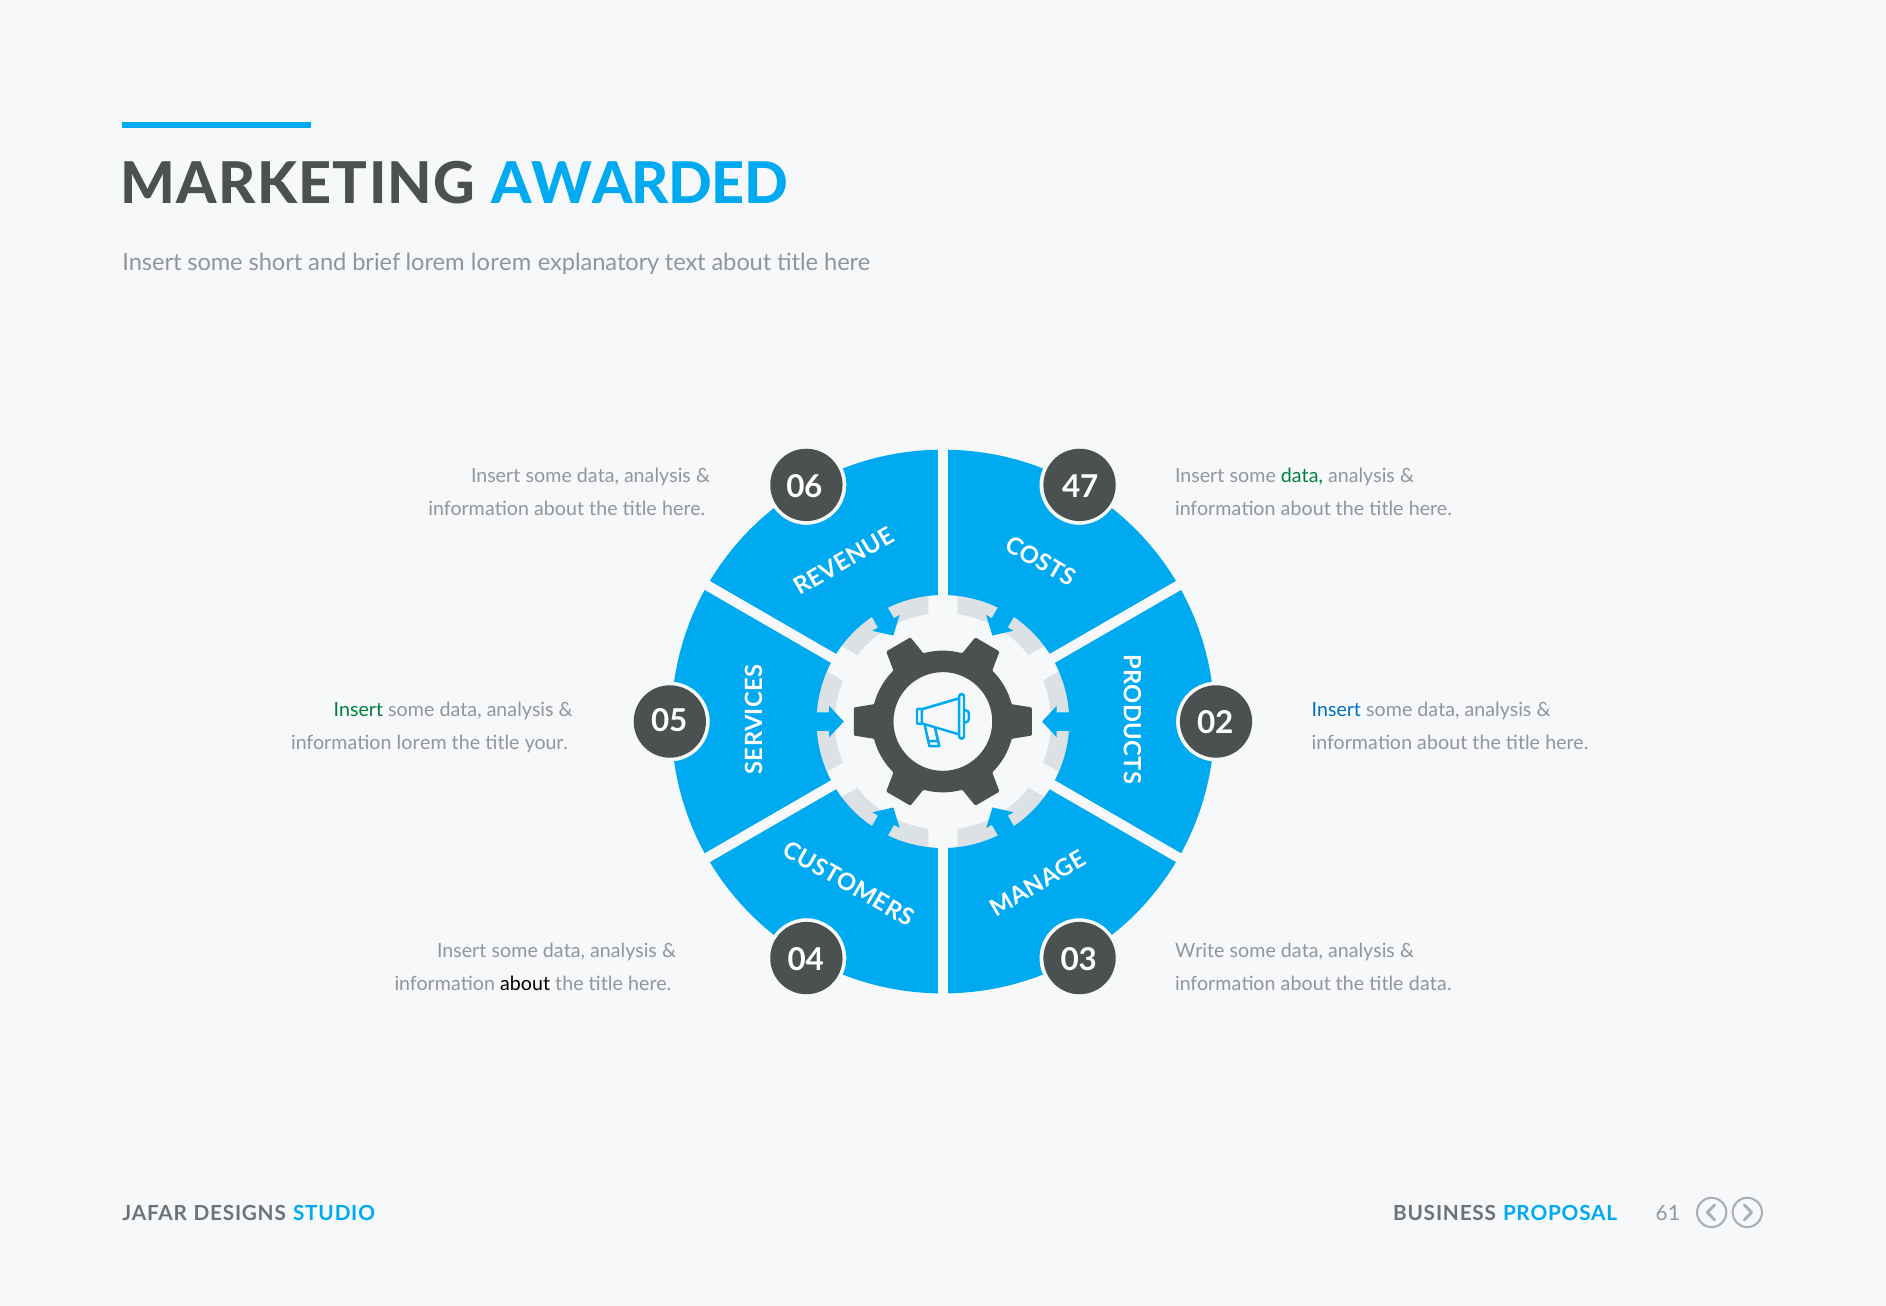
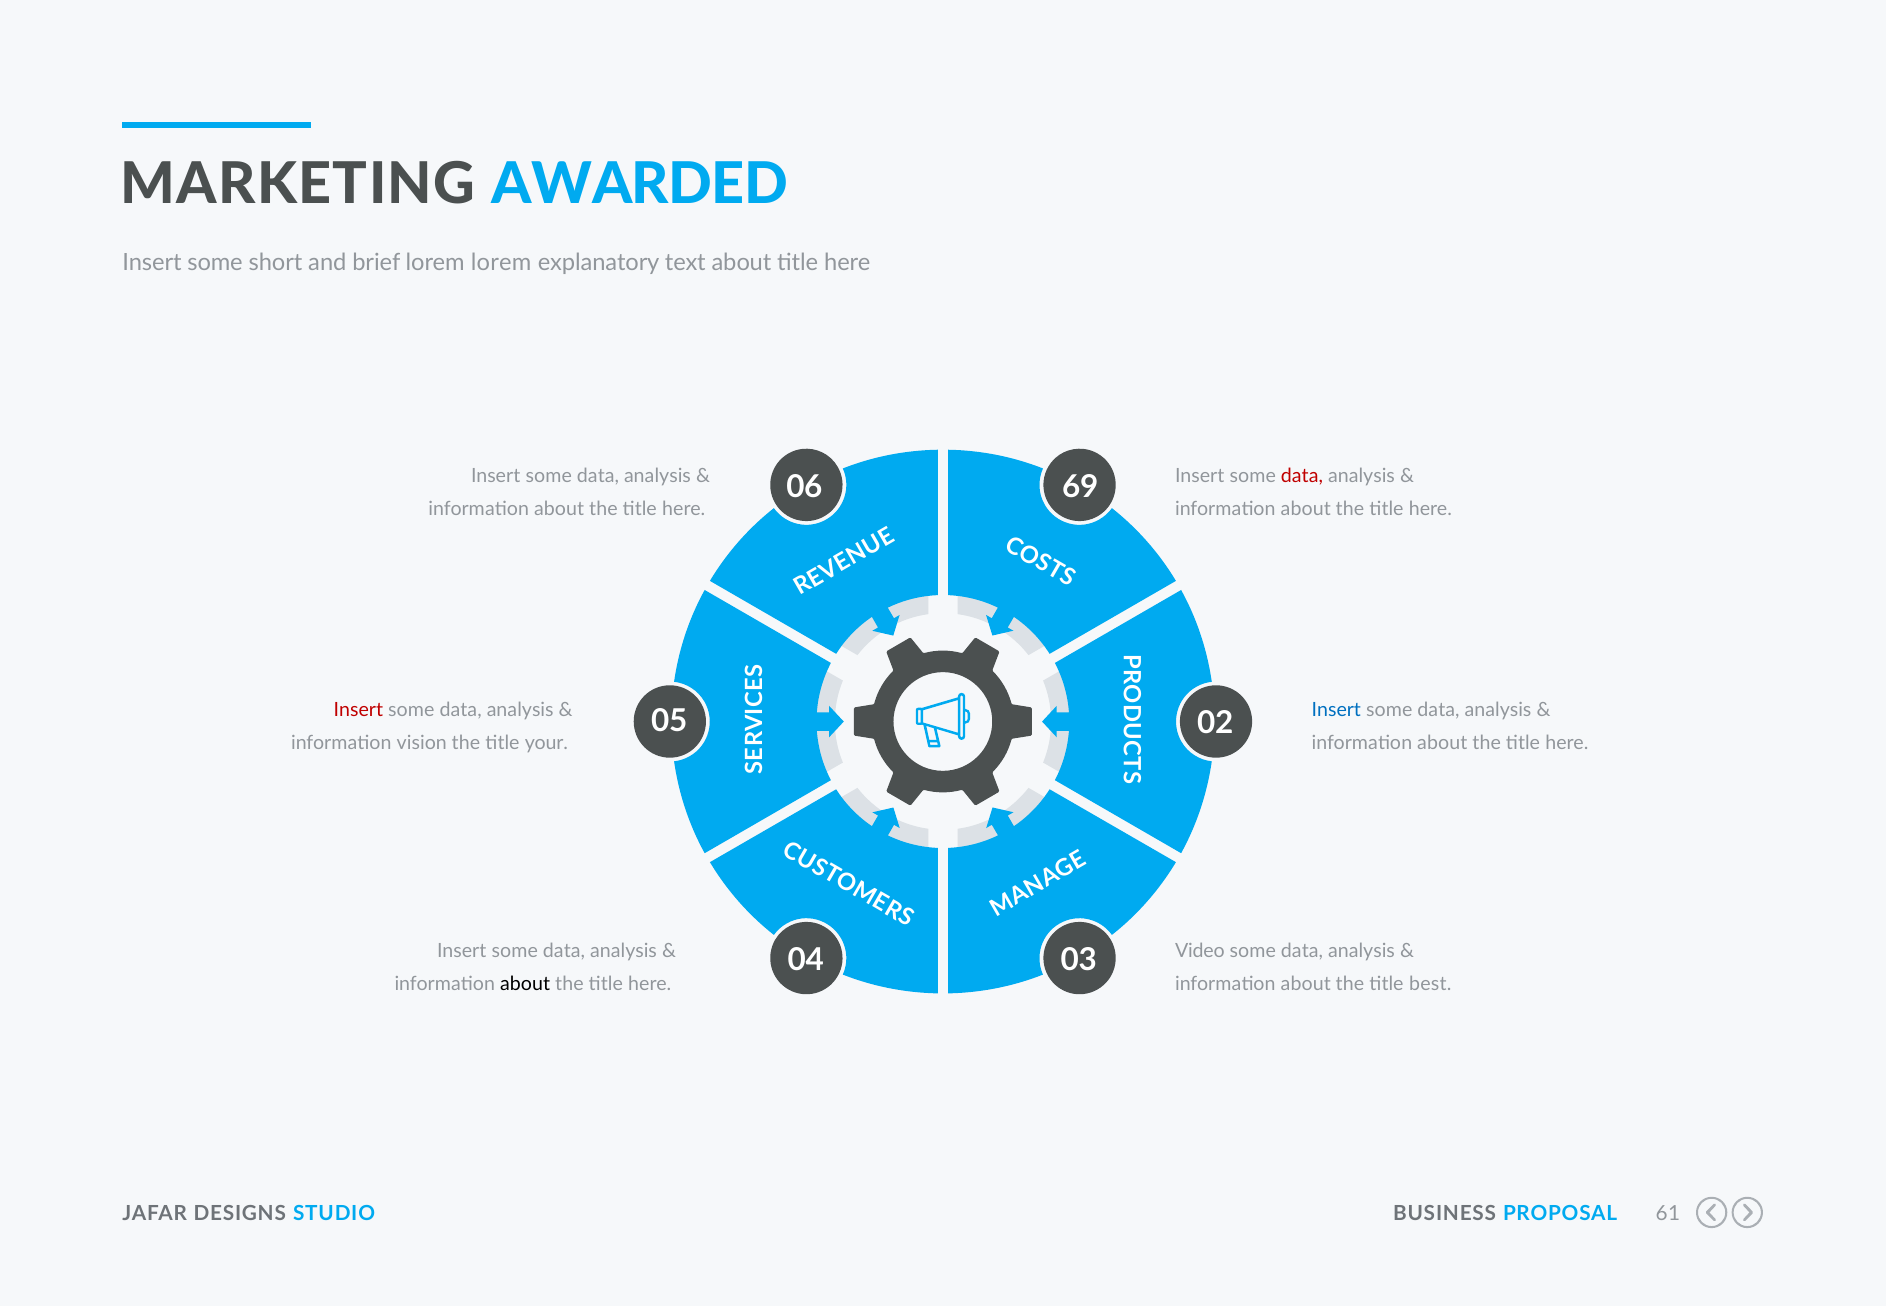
data at (1302, 476) colour: green -> red
47: 47 -> 69
Insert at (358, 710) colour: green -> red
information lorem: lorem -> vision
Write: Write -> Video
title data: data -> best
